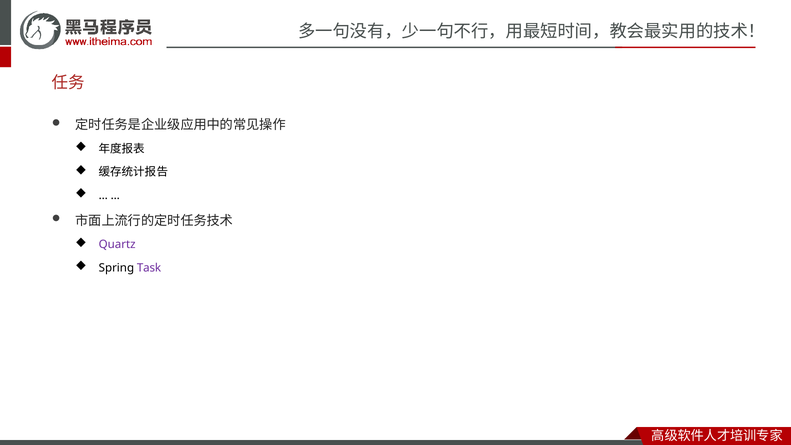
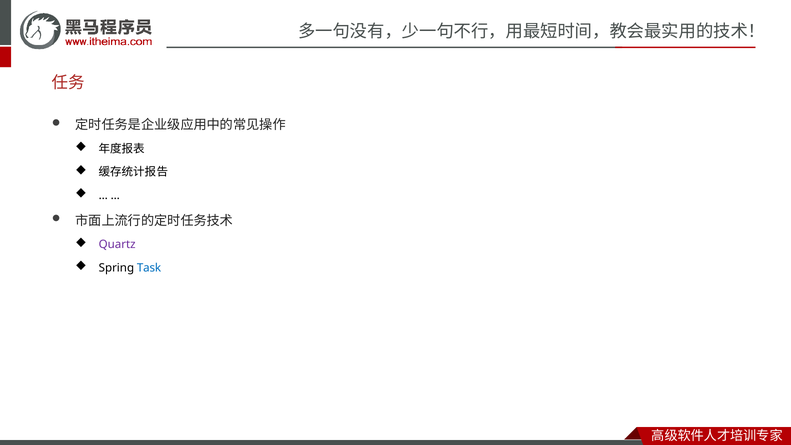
Task colour: purple -> blue
